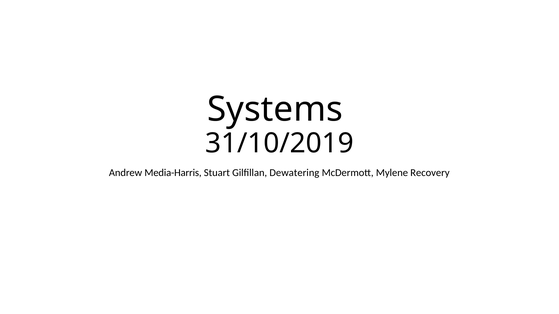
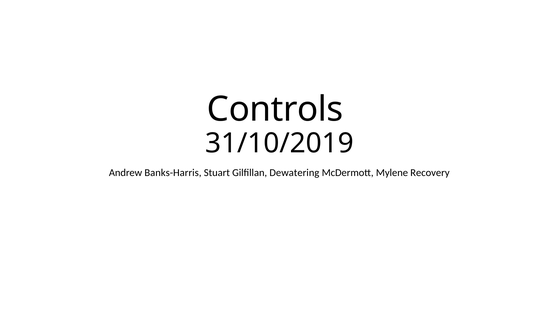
Systems: Systems -> Controls
Media-Harris: Media-Harris -> Banks-Harris
